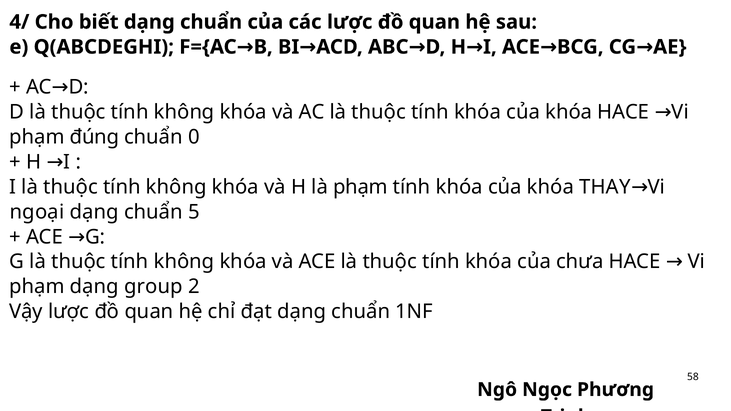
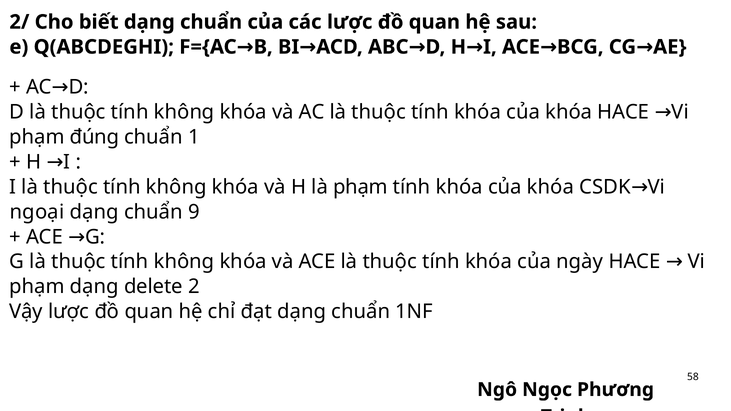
4/: 4/ -> 2/
0: 0 -> 1
THAY: THAY -> CSDK
5: 5 -> 9
chưa: chưa -> ngày
group: group -> delete
